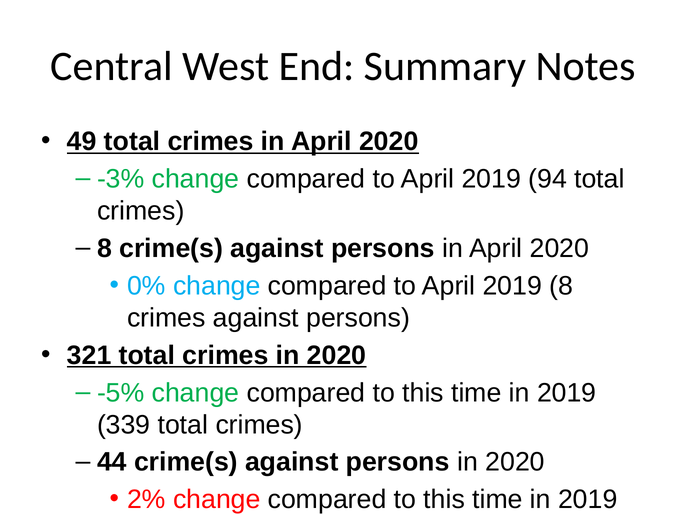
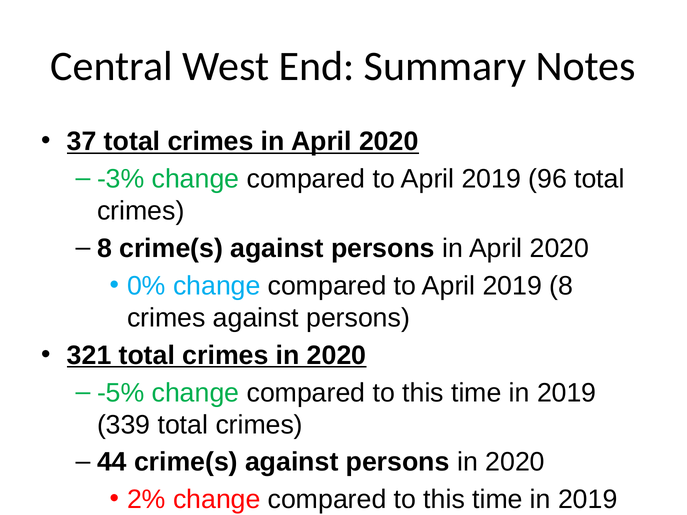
49: 49 -> 37
94: 94 -> 96
